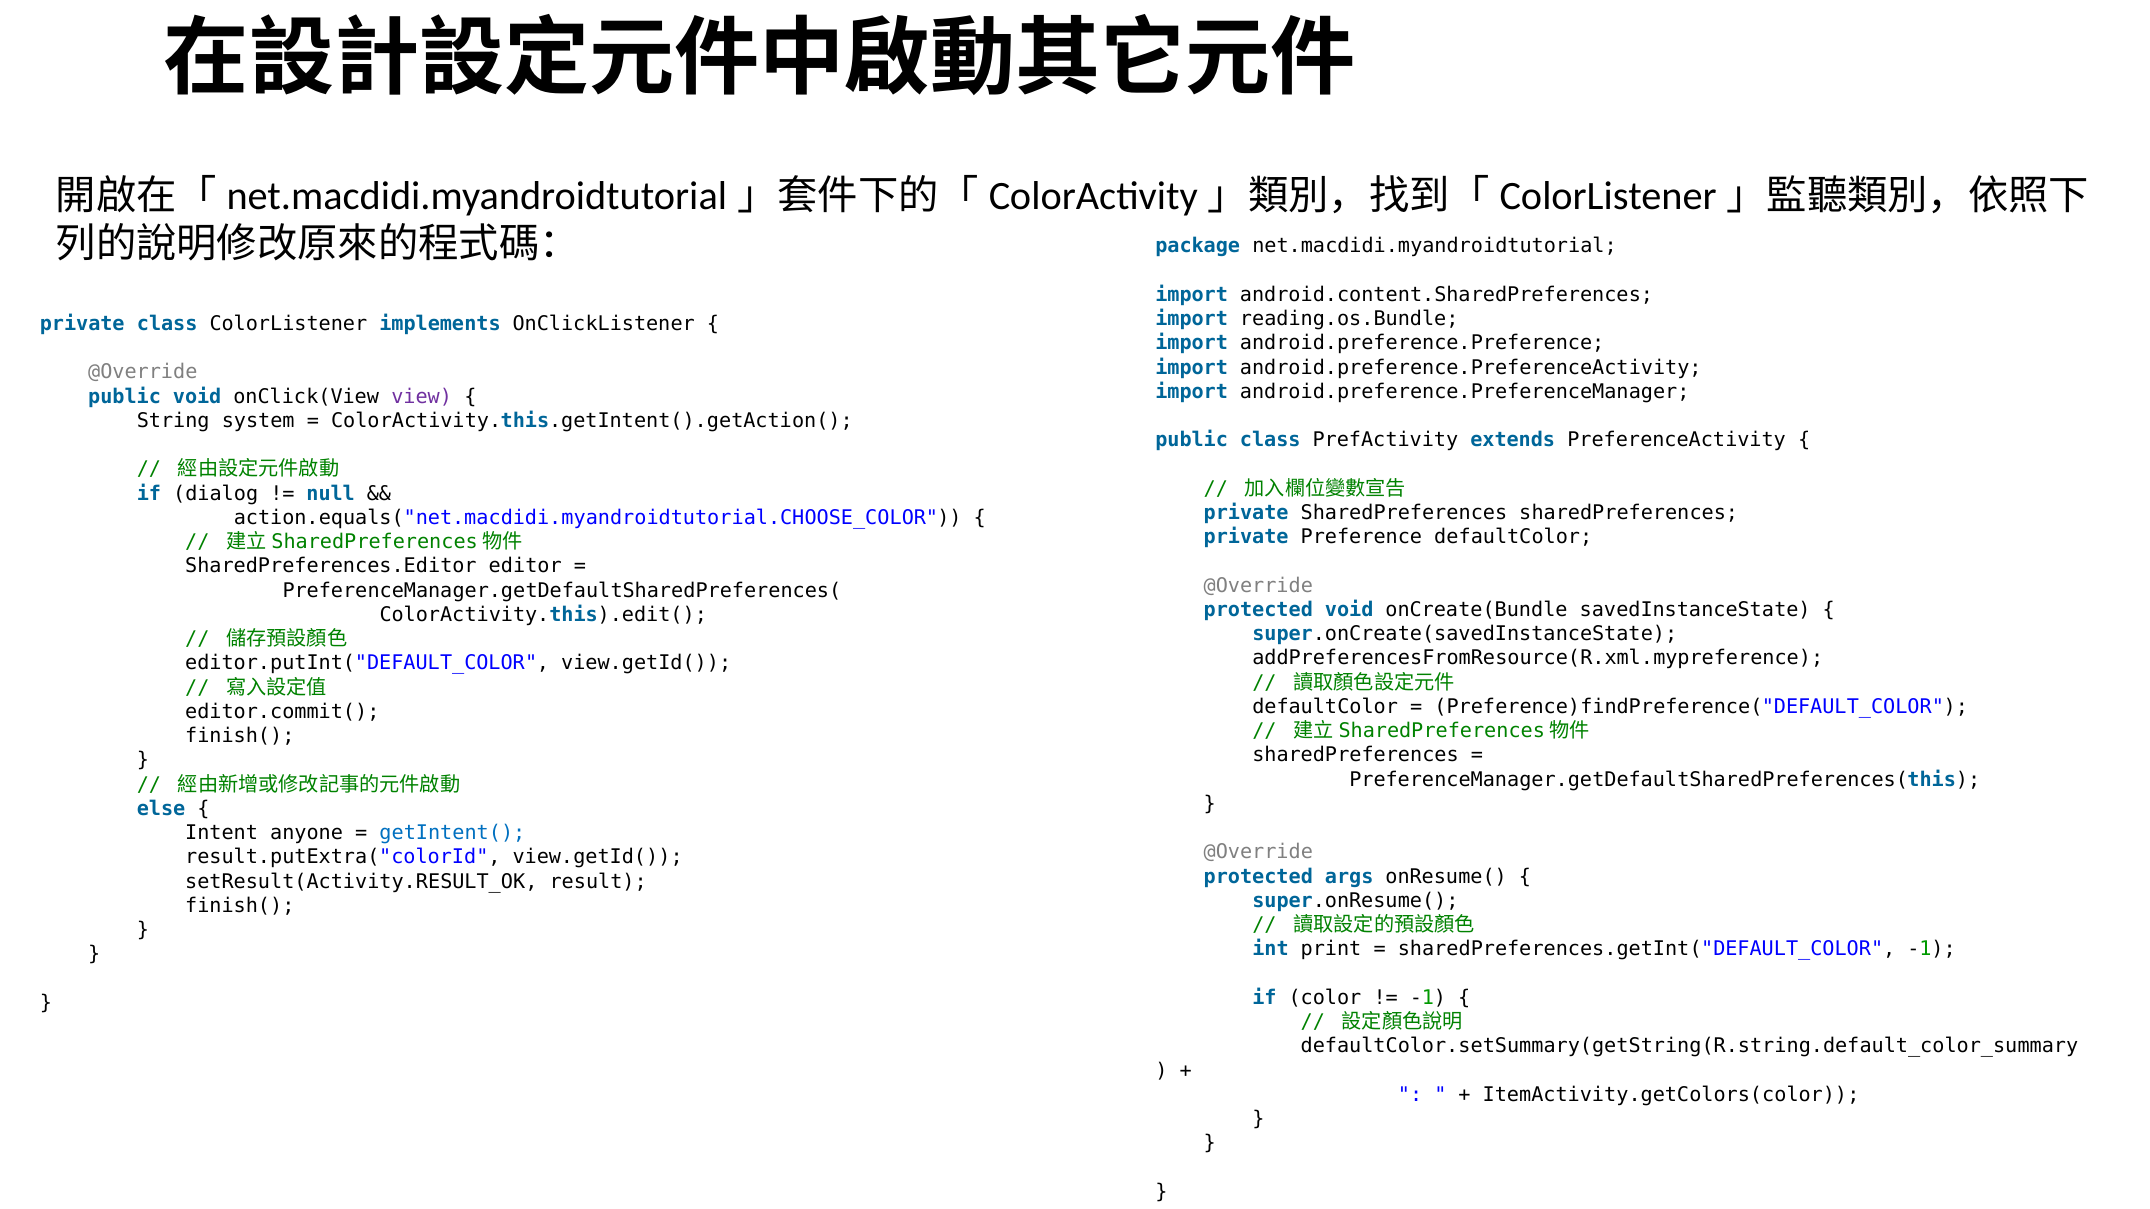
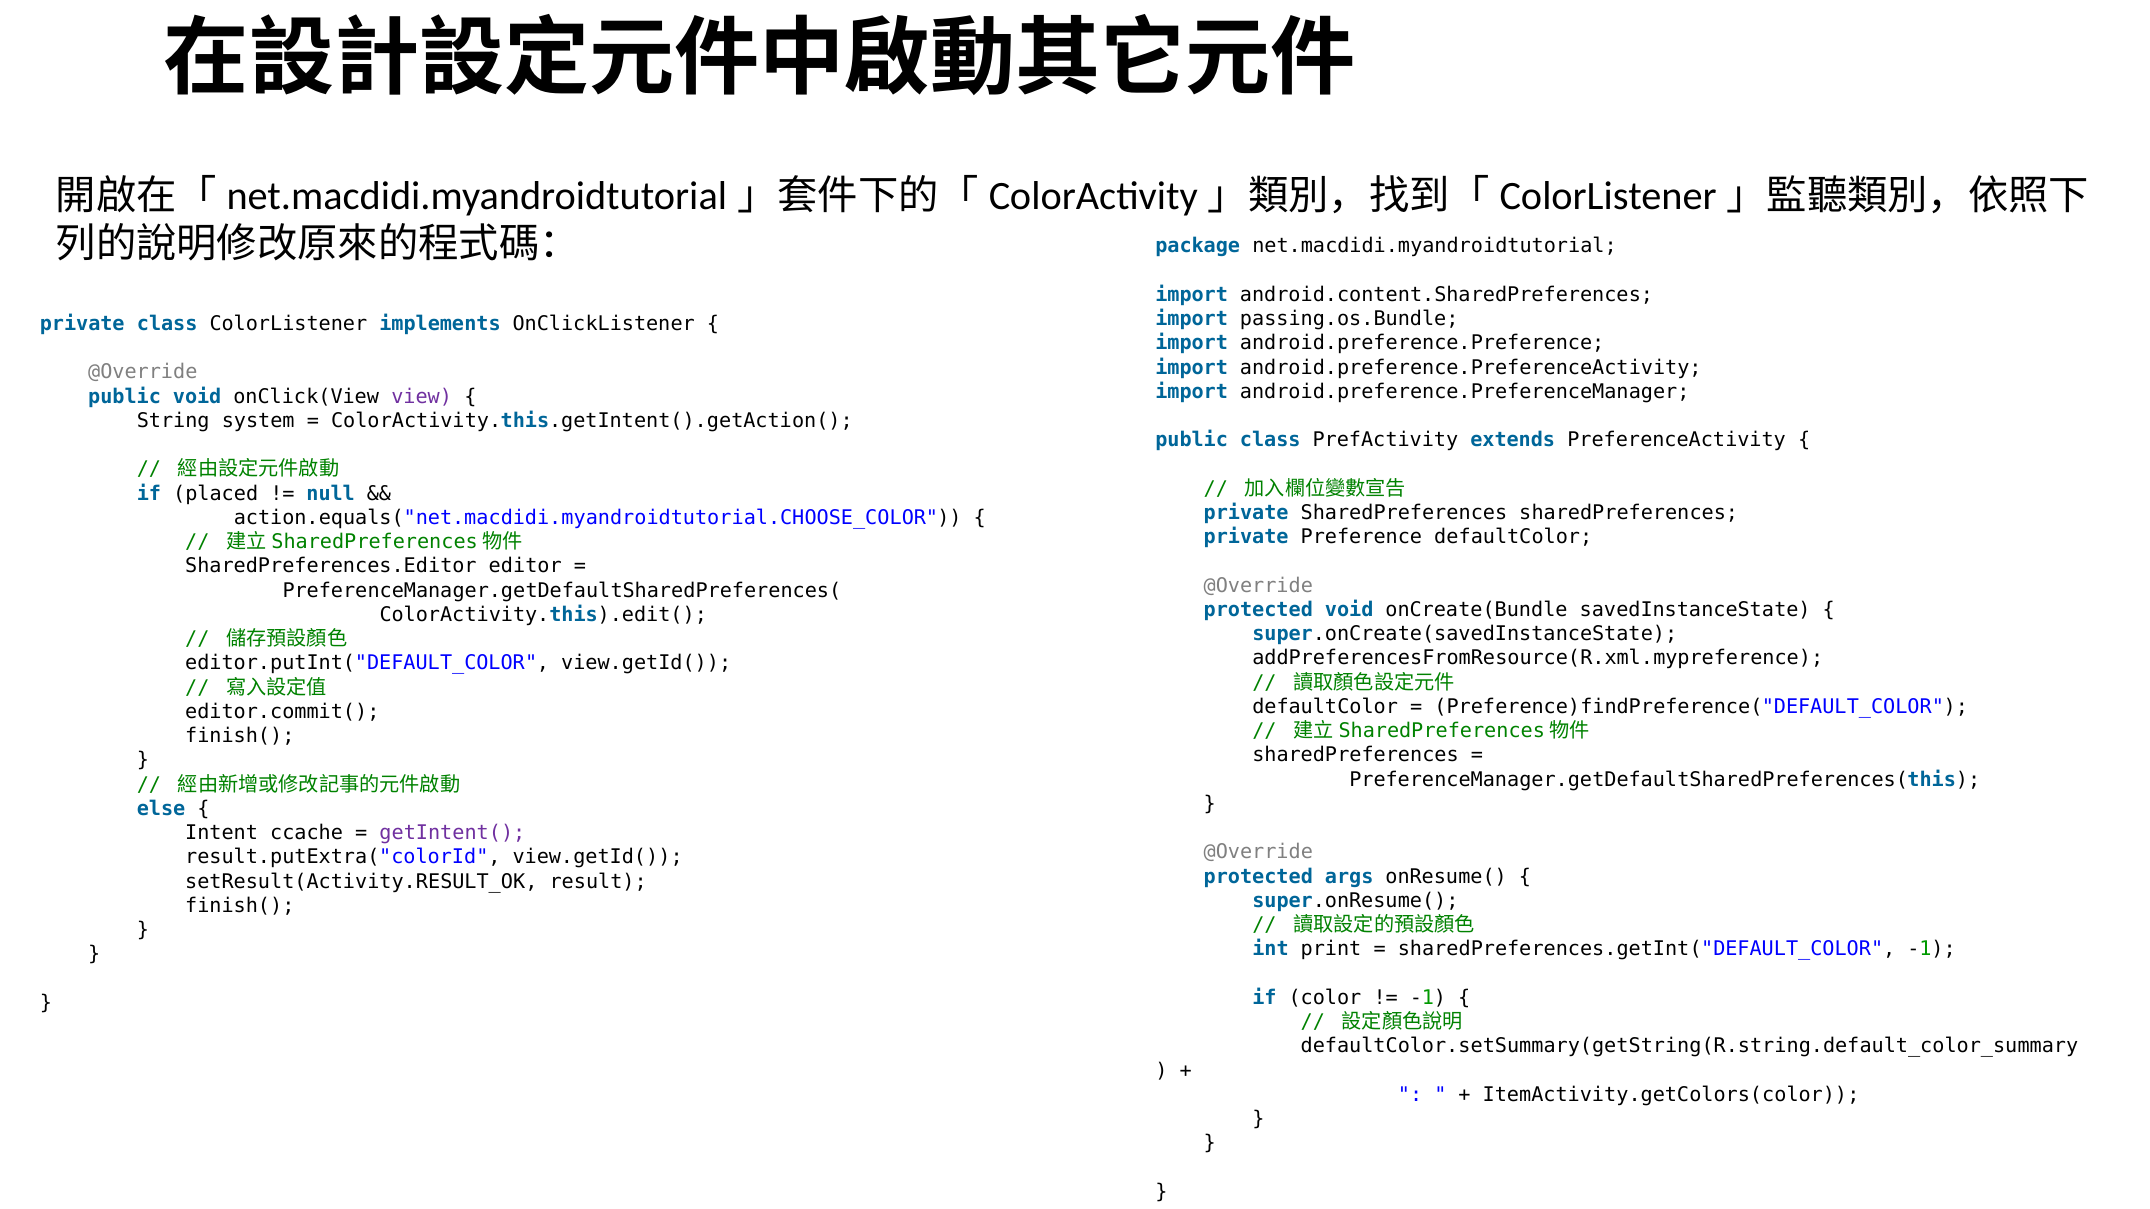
reading.os.Bundle: reading.os.Bundle -> passing.os.Bundle
dialog: dialog -> placed
anyone: anyone -> ccache
getIntent( colour: blue -> purple
